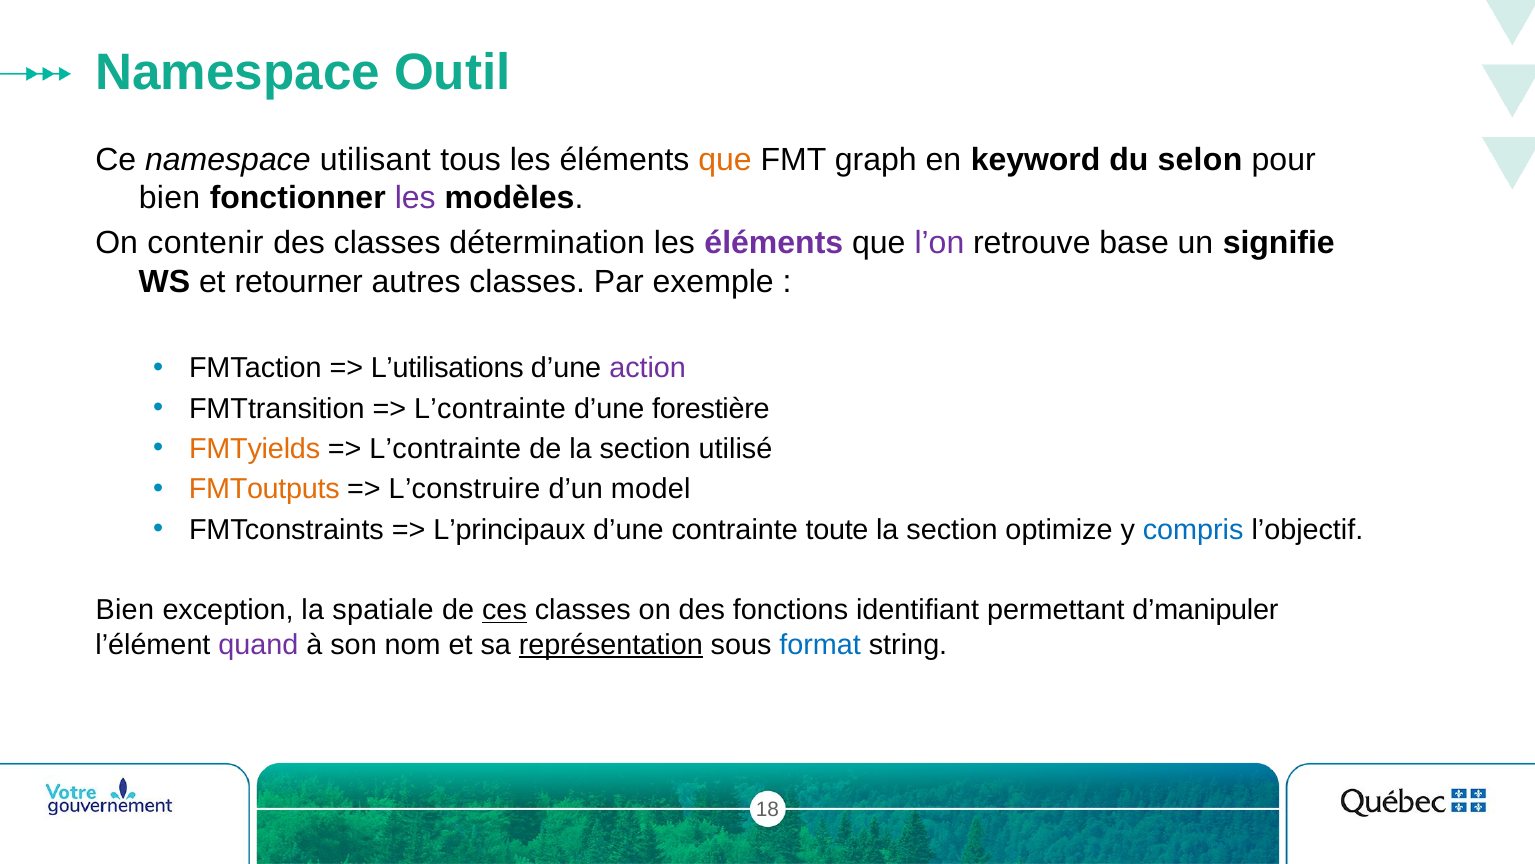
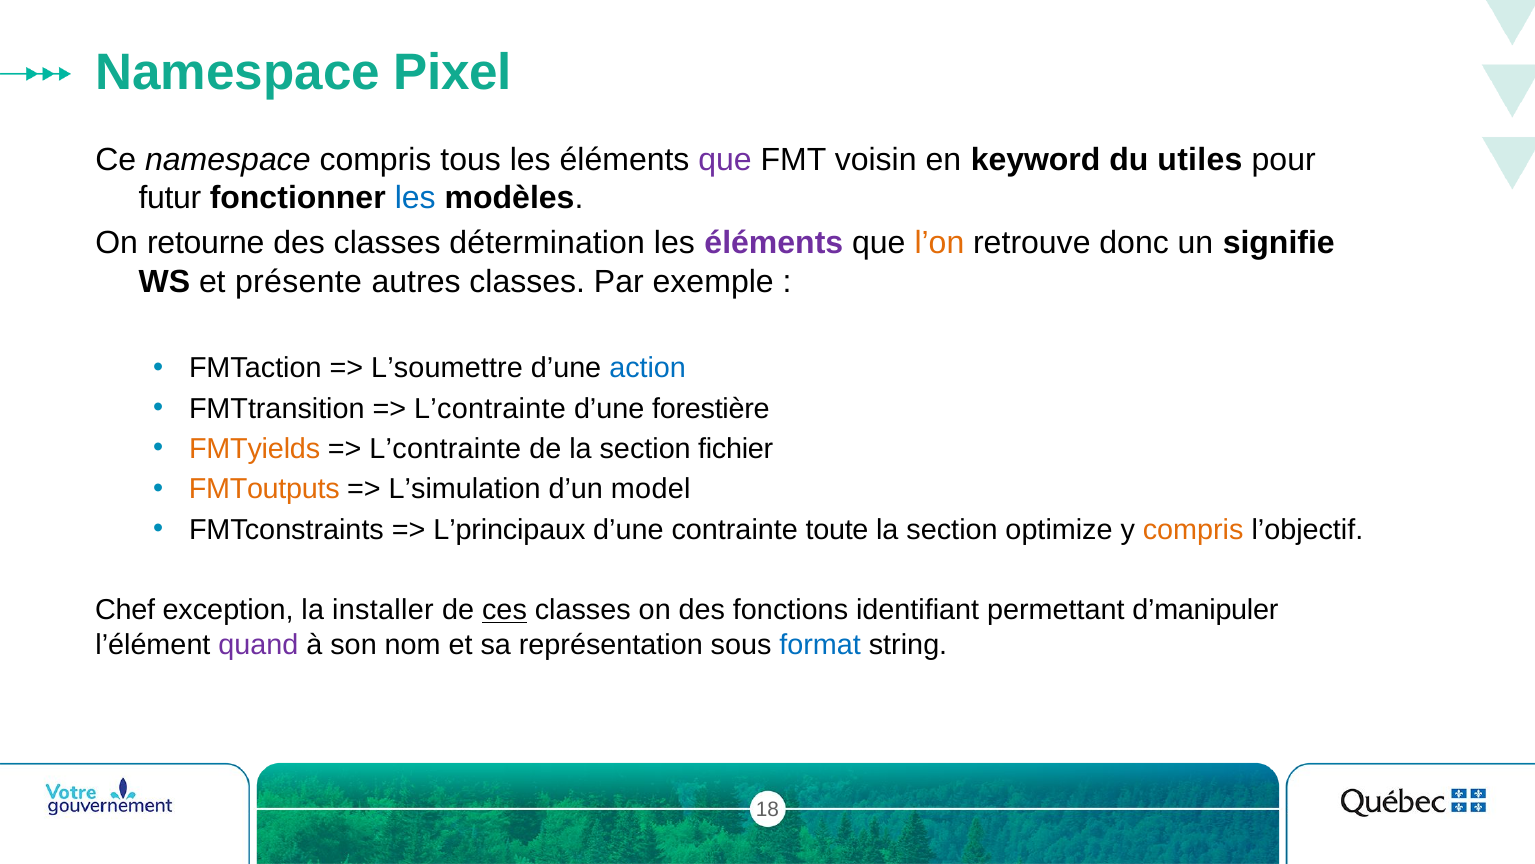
Outil: Outil -> Pixel
namespace utilisant: utilisant -> compris
que at (725, 160) colour: orange -> purple
graph: graph -> voisin
selon: selon -> utiles
bien at (170, 198): bien -> futur
les at (415, 198) colour: purple -> blue
contenir: contenir -> retourne
l’on colour: purple -> orange
base: base -> donc
retourner: retourner -> présente
L’utilisations: L’utilisations -> L’soumettre
action colour: purple -> blue
utilisé: utilisé -> fichier
L’construire: L’construire -> L’simulation
compris at (1193, 529) colour: blue -> orange
Bien at (125, 610): Bien -> Chef
spatiale: spatiale -> installer
représentation underline: present -> none
